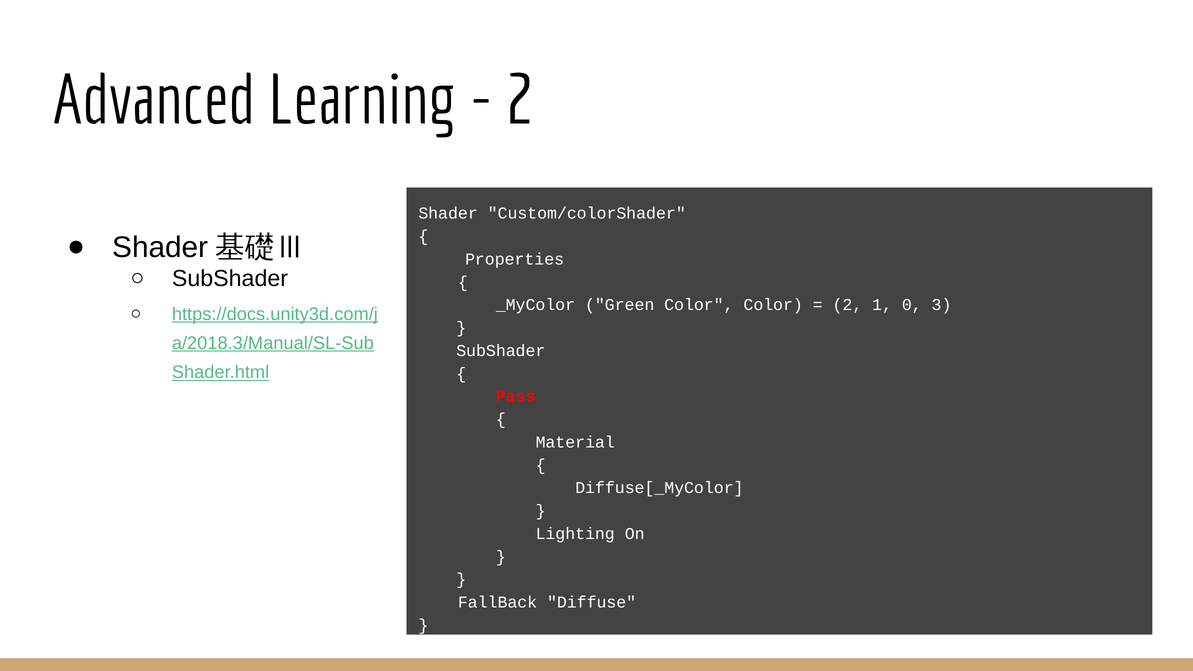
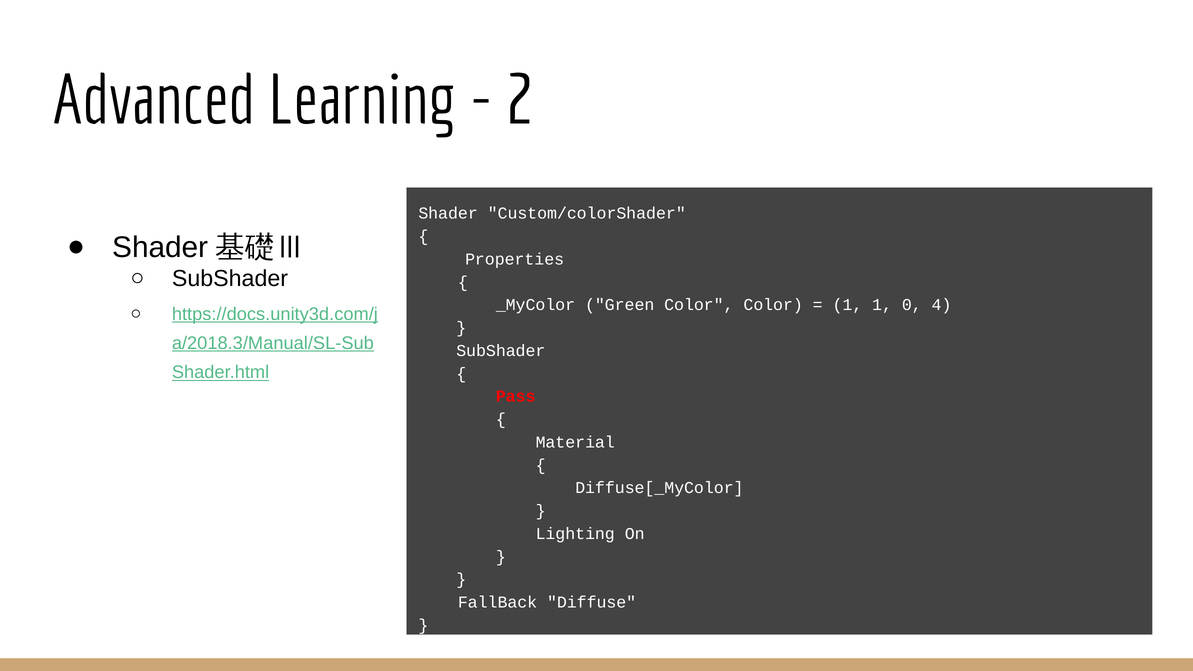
2 at (847, 305): 2 -> 1
3: 3 -> 4
